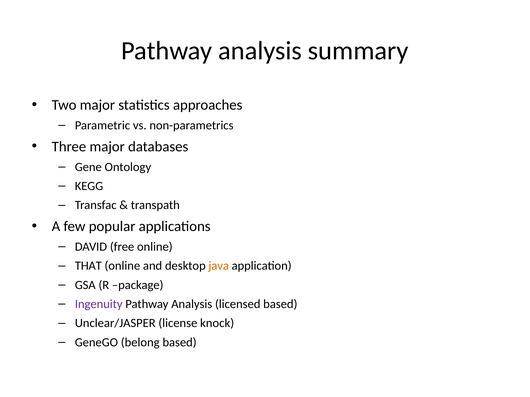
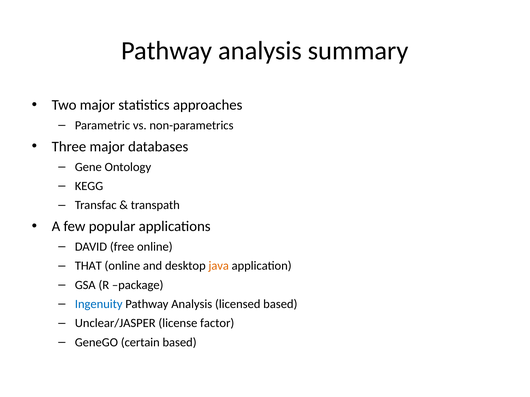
Ingenuity colour: purple -> blue
knock: knock -> factor
belong: belong -> certain
